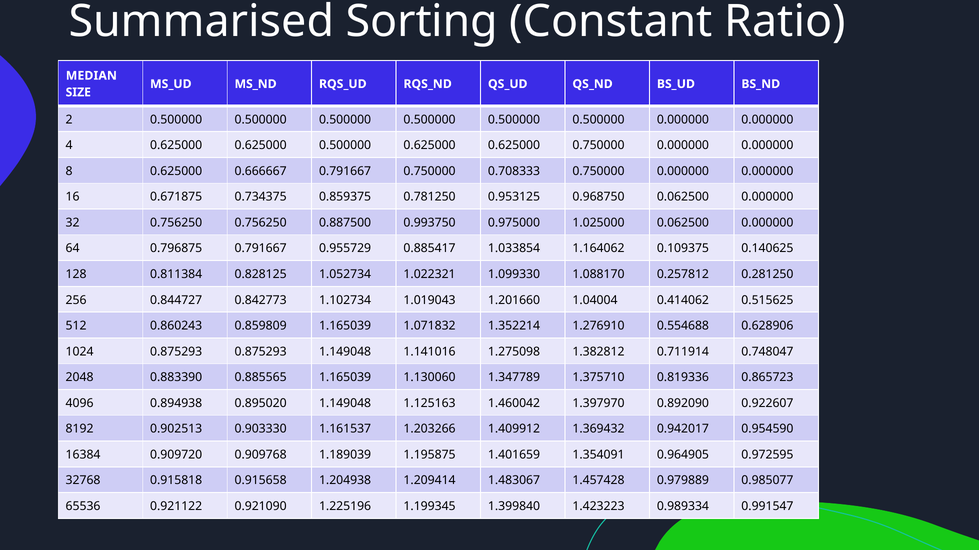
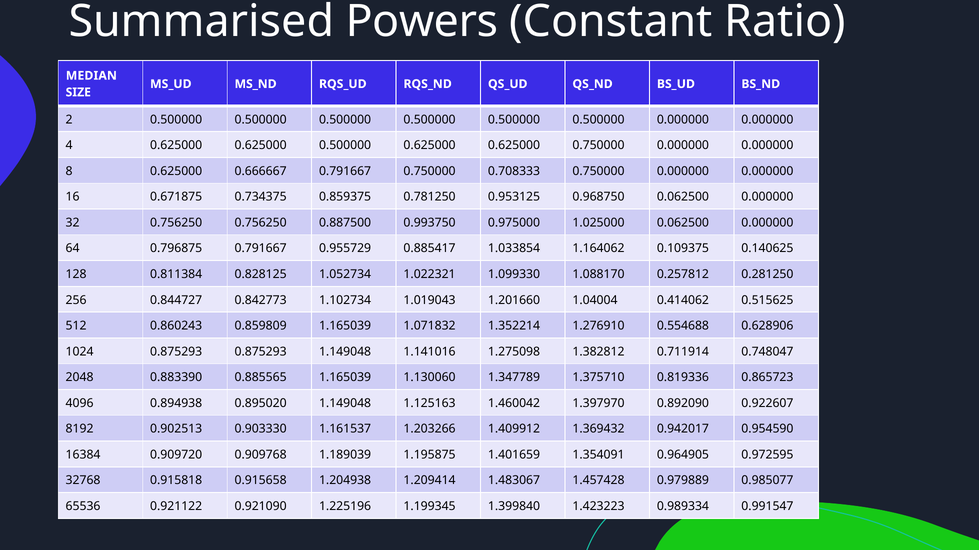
Sorting: Sorting -> Powers
